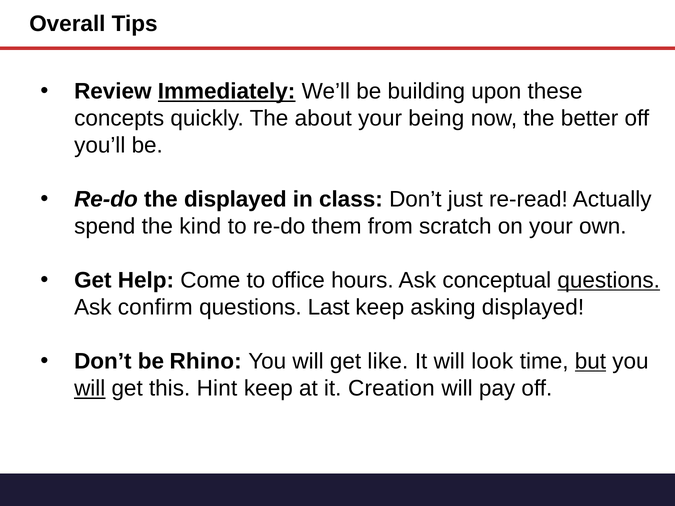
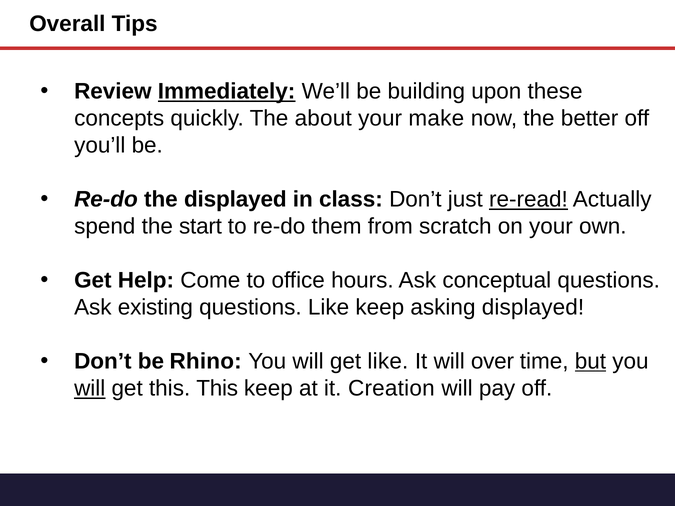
being: being -> make
re-read underline: none -> present
kind: kind -> start
questions at (609, 281) underline: present -> none
confirm: confirm -> existing
questions Last: Last -> Like
look: look -> over
this Hint: Hint -> This
